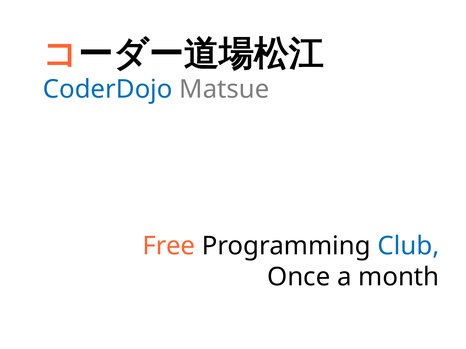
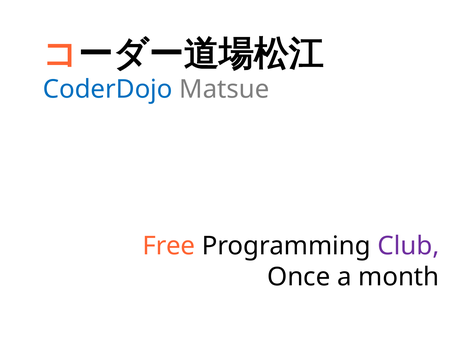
Club colour: blue -> purple
